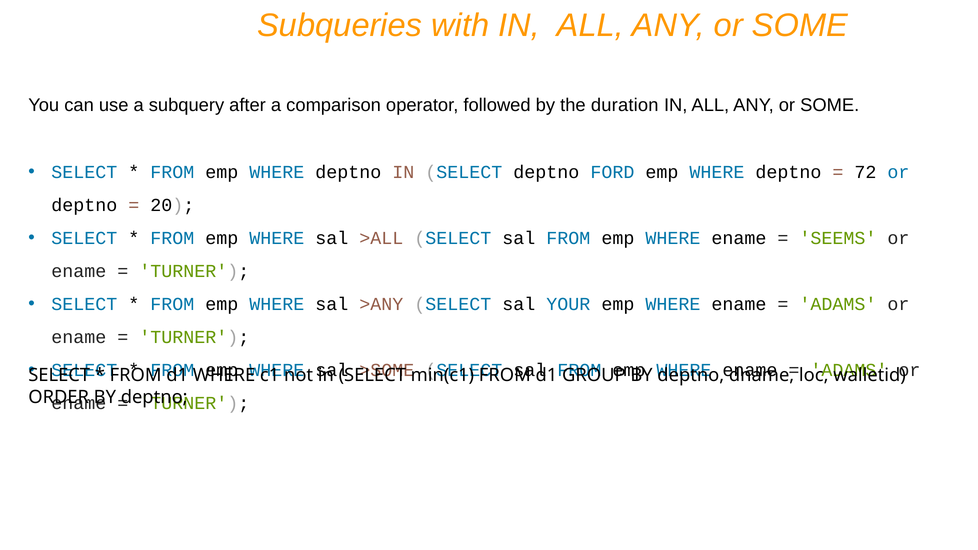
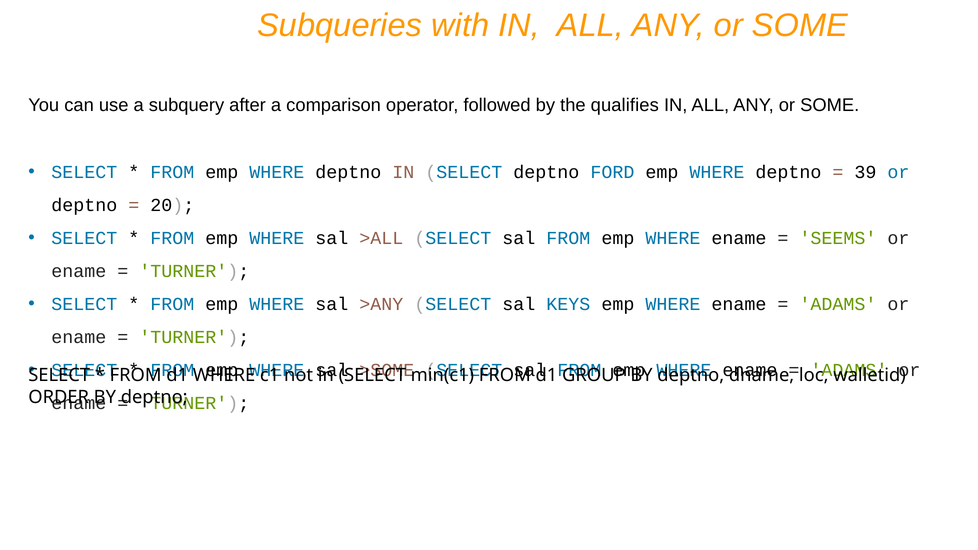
duration: duration -> qualifies
72: 72 -> 39
YOUR: YOUR -> KEYS
